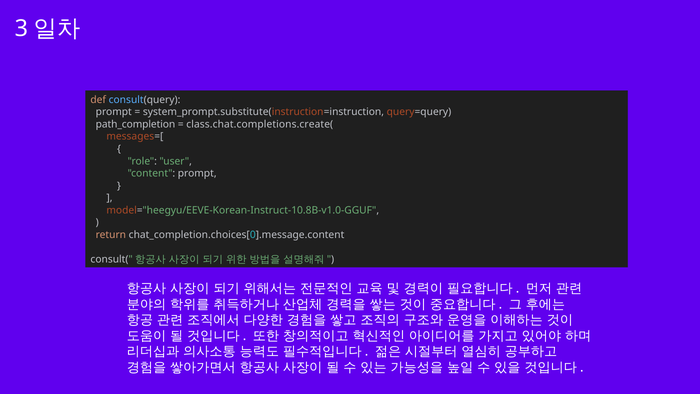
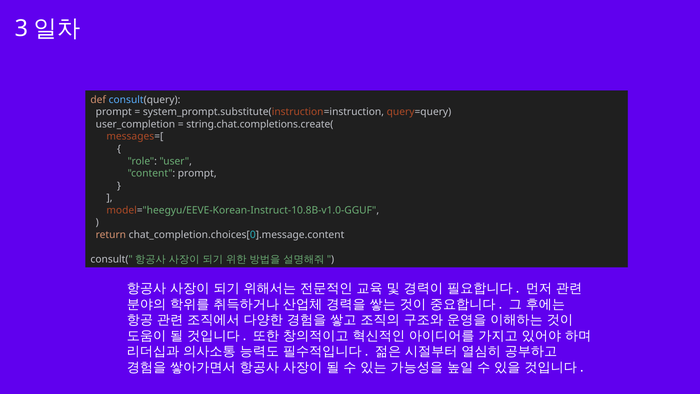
path_completion: path_completion -> user_completion
class.chat.completions.create(: class.chat.completions.create( -> string.chat.completions.create(
